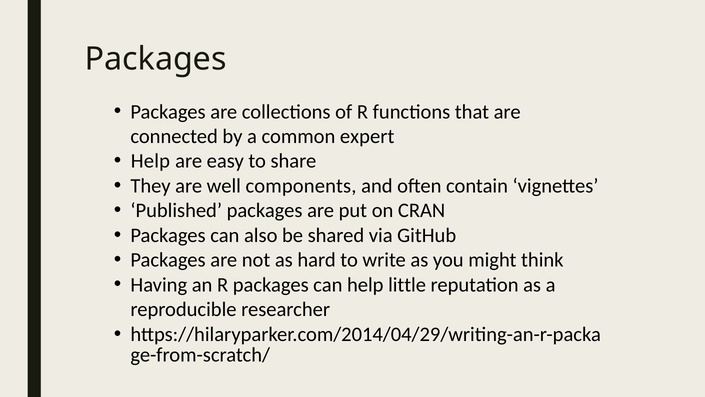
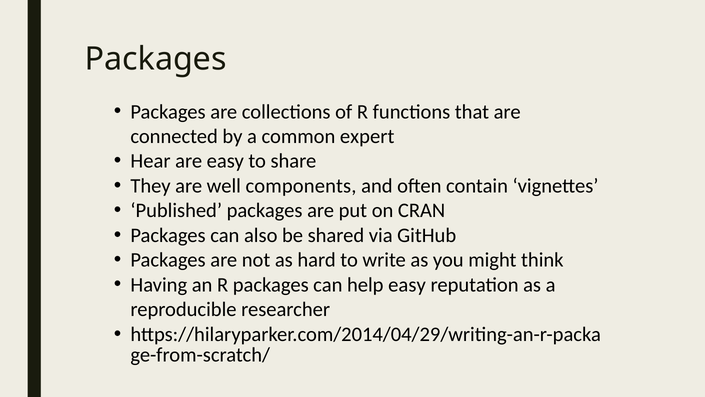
Help at (150, 161): Help -> Hear
help little: little -> easy
